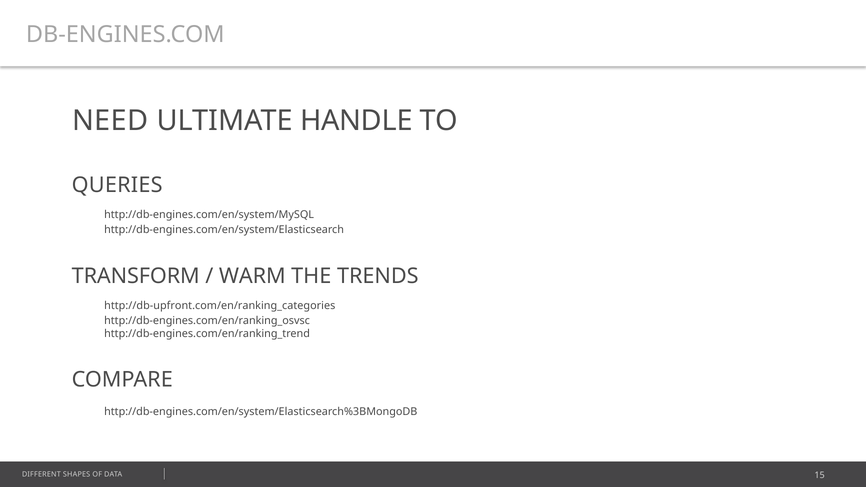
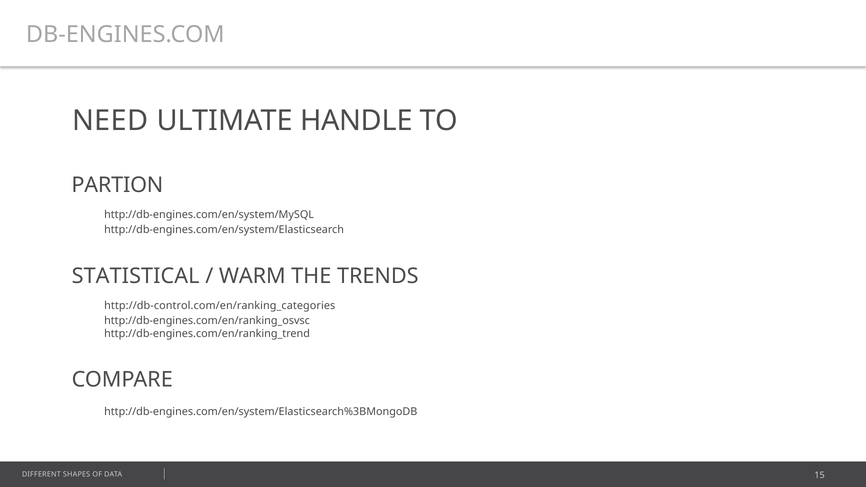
QUERIES: QUERIES -> PARTION
TRANSFORM: TRANSFORM -> STATISTICAL
http://db-upfront.com/en/ranking_categories: http://db-upfront.com/en/ranking_categories -> http://db-control.com/en/ranking_categories
